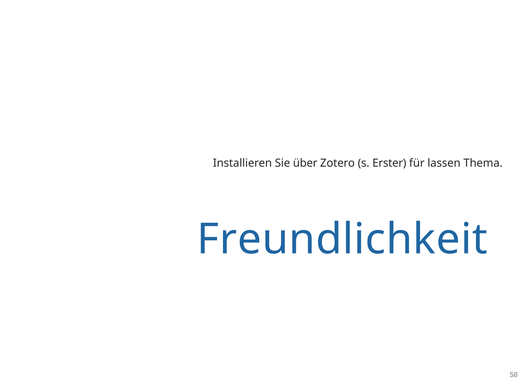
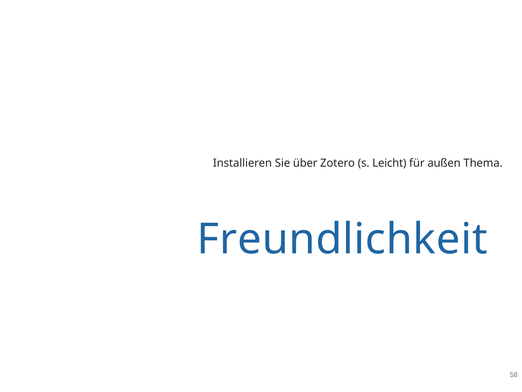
Erster: Erster -> Leicht
lassen: lassen -> außen
